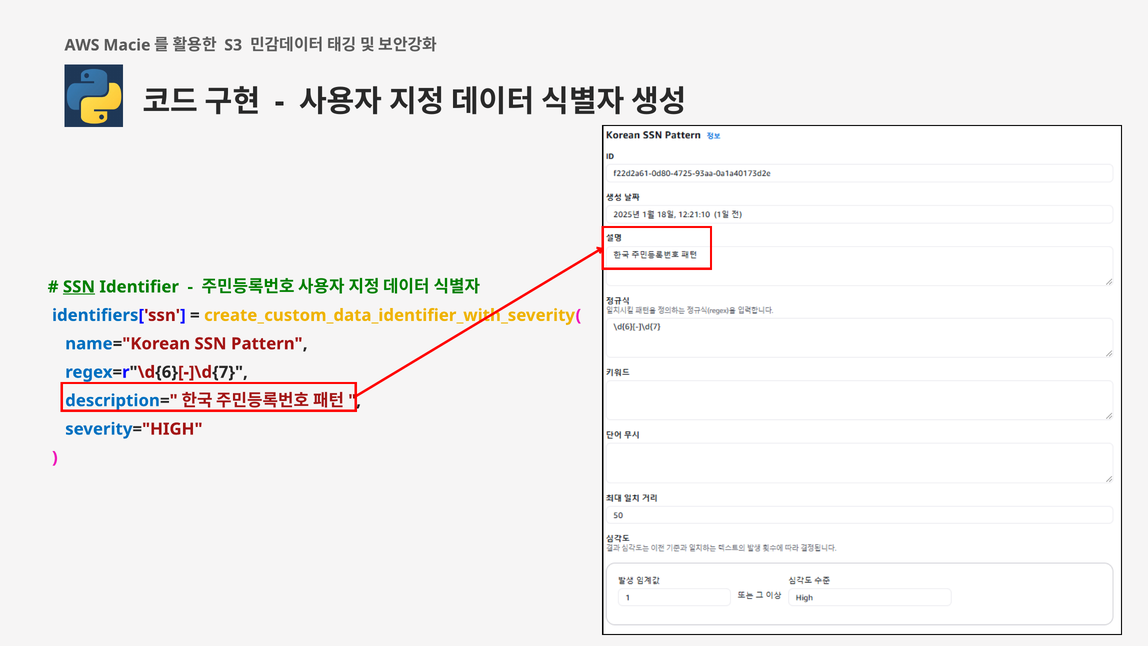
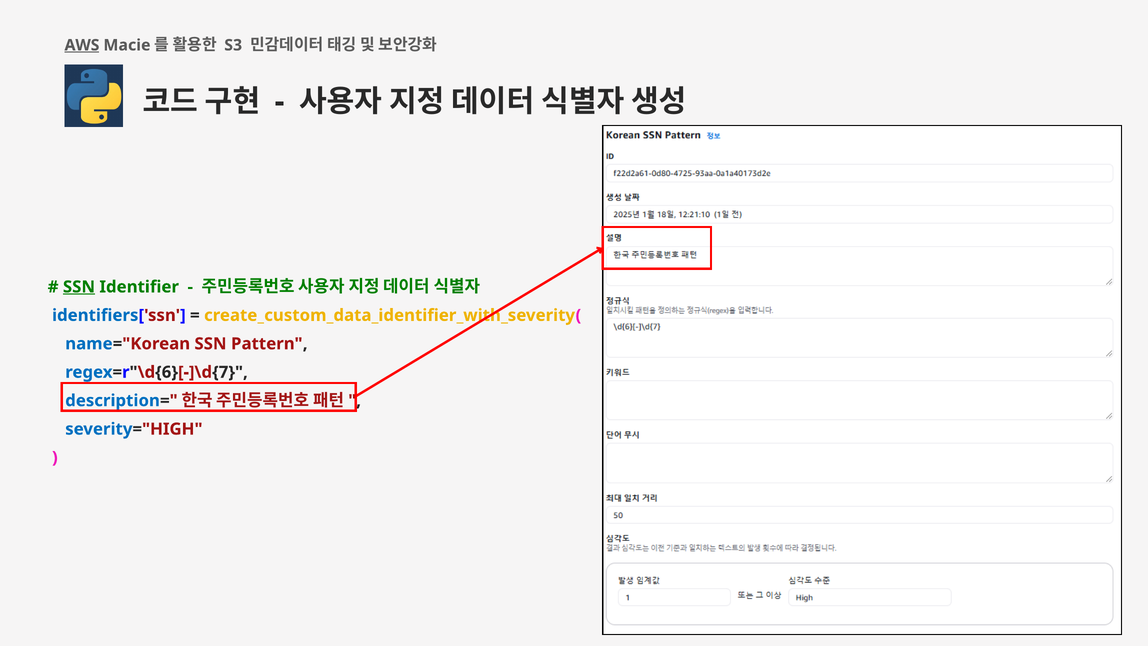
AWS underline: none -> present
